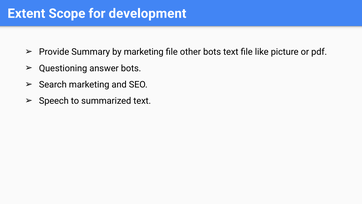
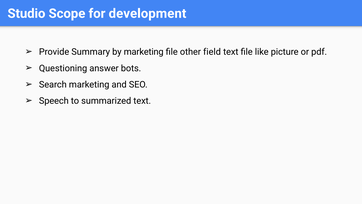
Extent: Extent -> Studio
other bots: bots -> field
